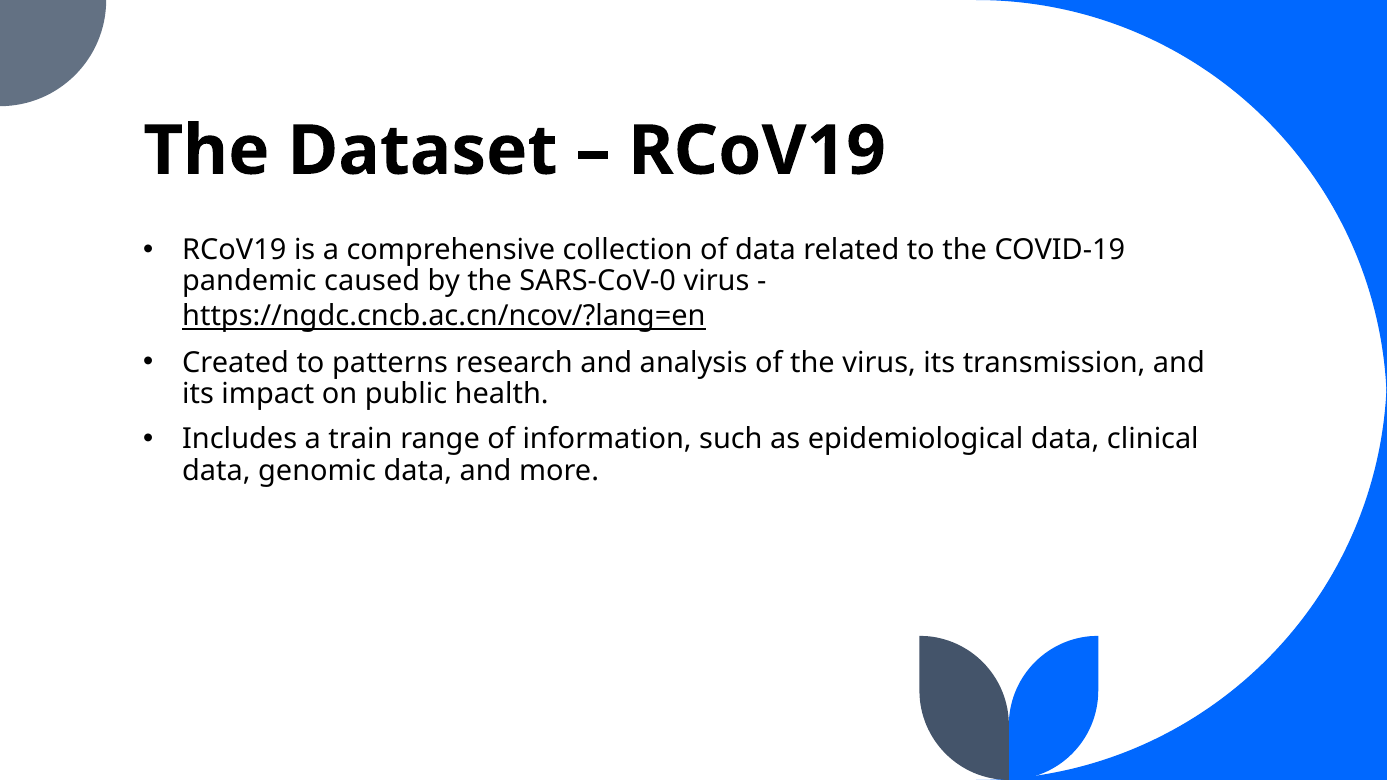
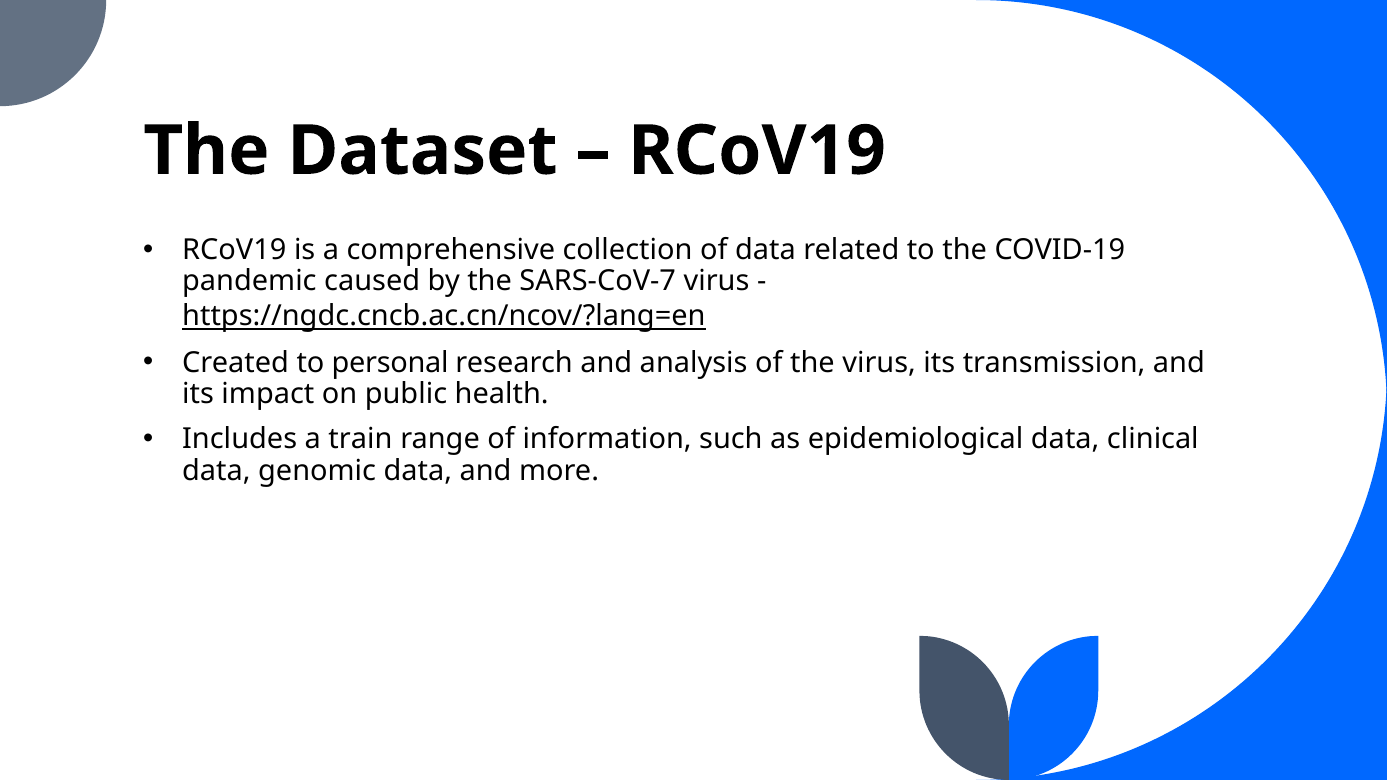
SARS-CoV-0: SARS-CoV-0 -> SARS-CoV-7
patterns: patterns -> personal
